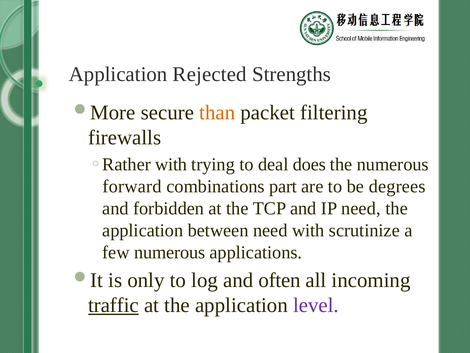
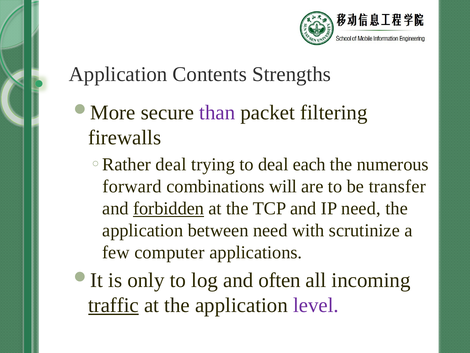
Rejected: Rejected -> Contents
than colour: orange -> purple
with at (171, 164): with -> deal
does: does -> each
part: part -> will
degrees: degrees -> transfer
forbidden underline: none -> present
few numerous: numerous -> computer
